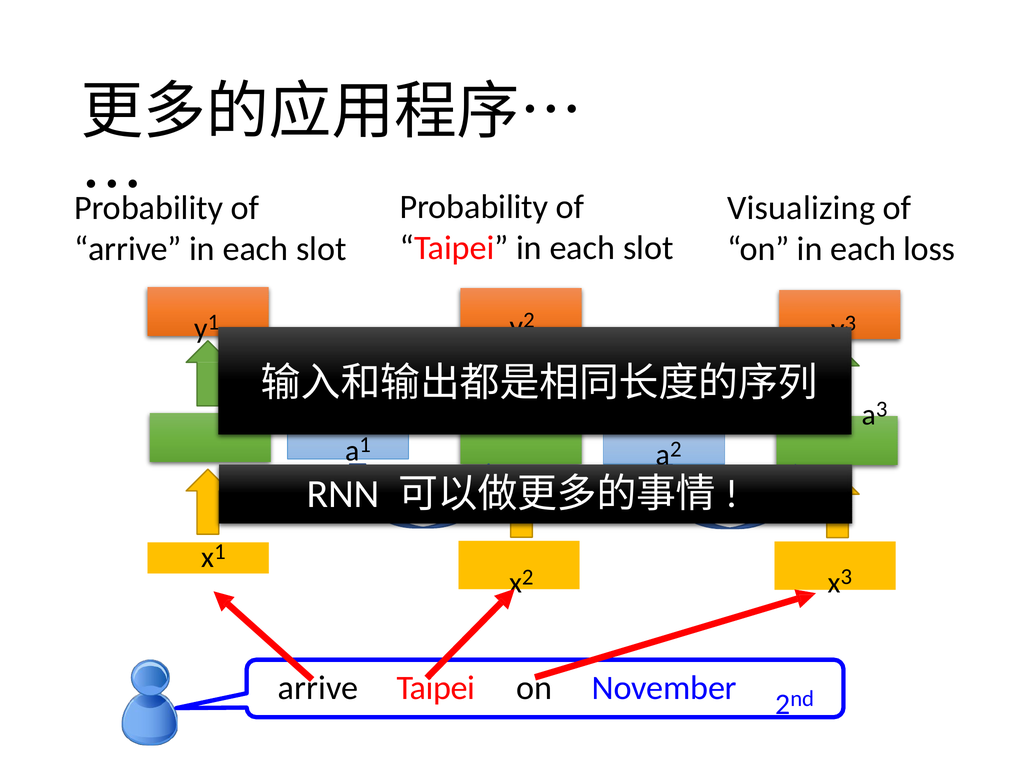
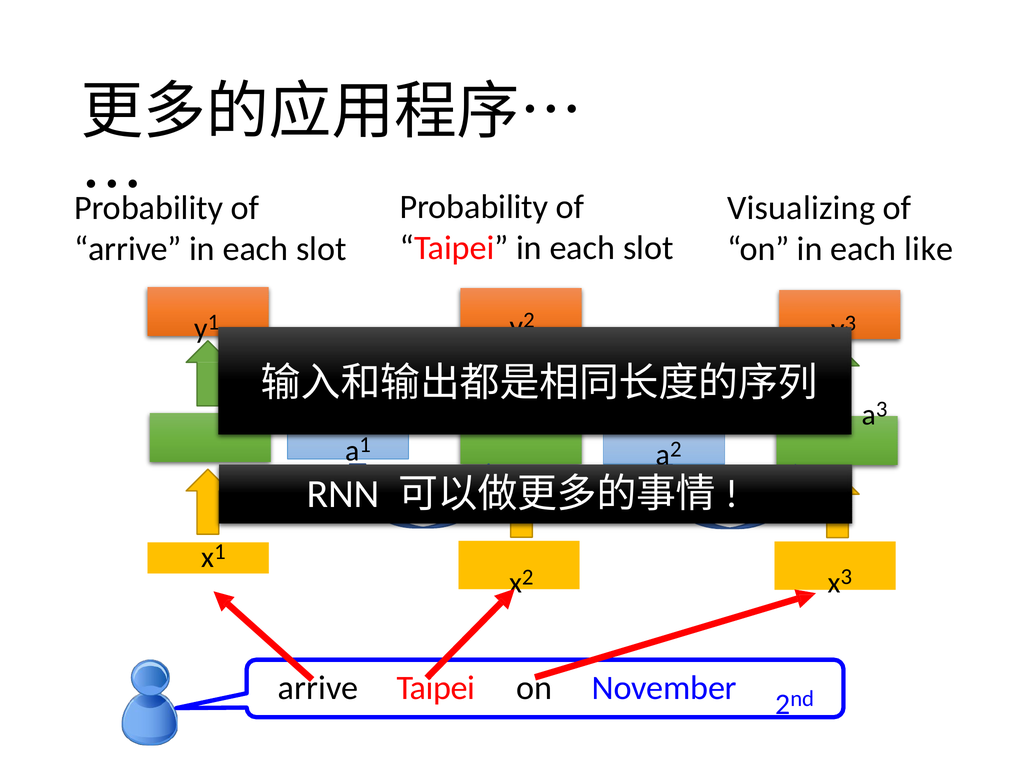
loss: loss -> like
